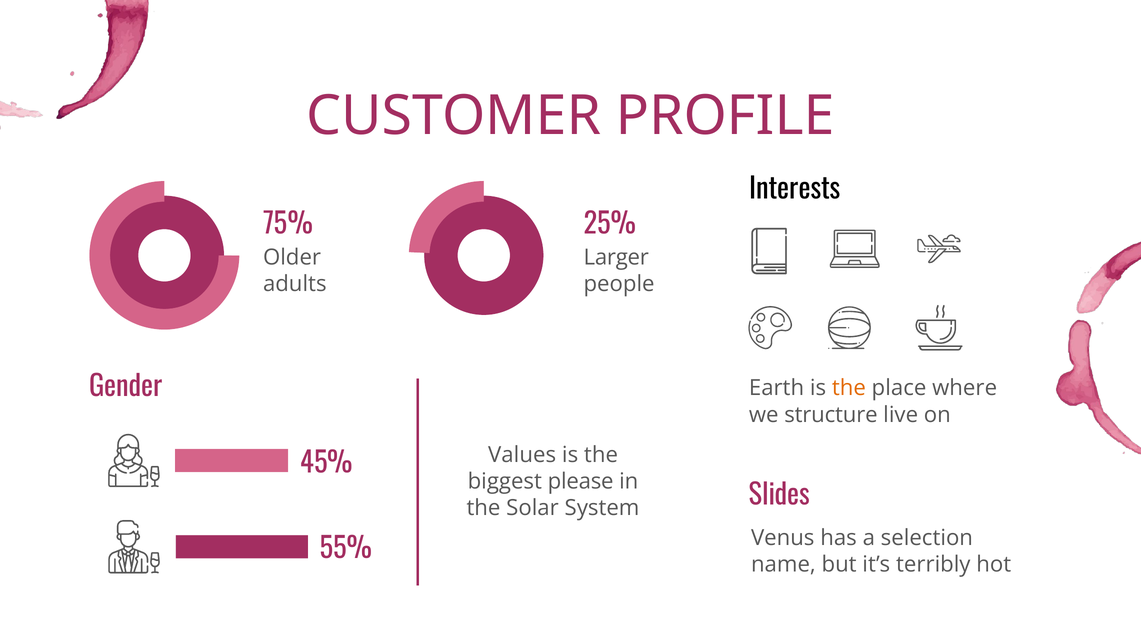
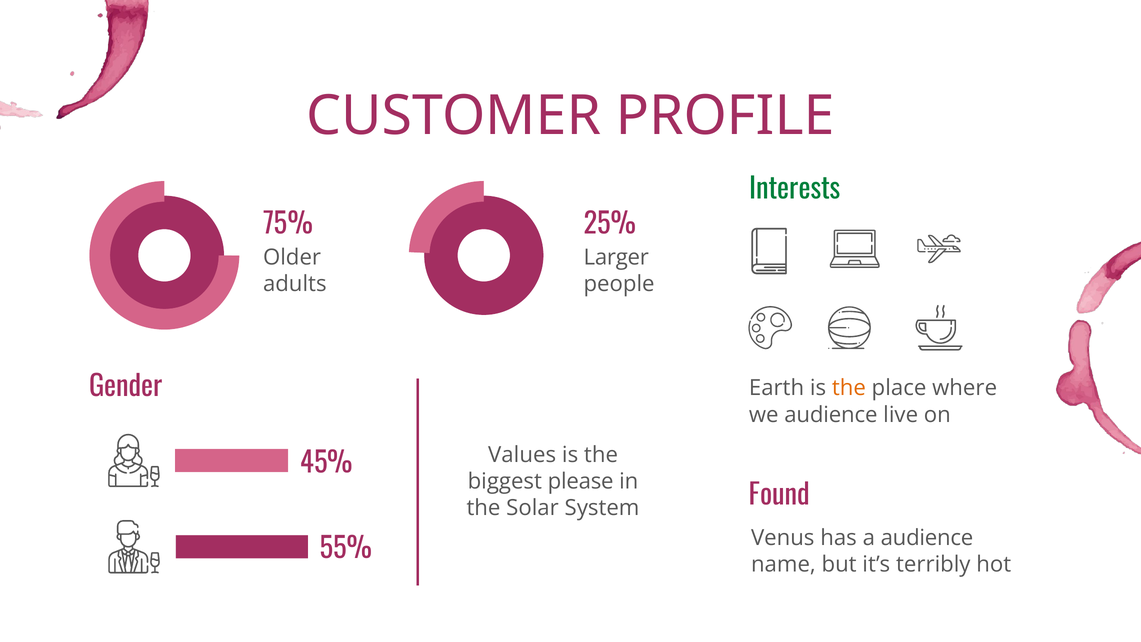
Interests colour: black -> green
we structure: structure -> audience
Slides: Slides -> Found
a selection: selection -> audience
